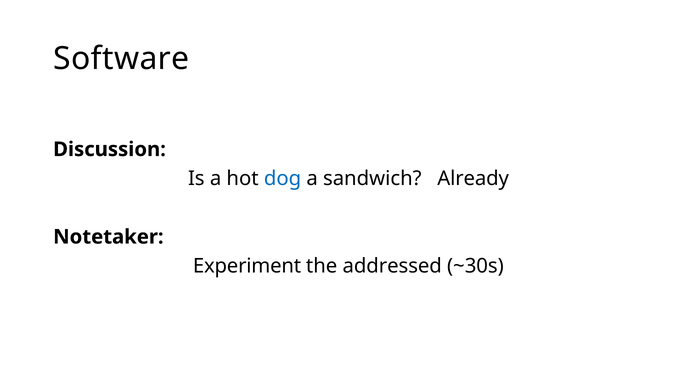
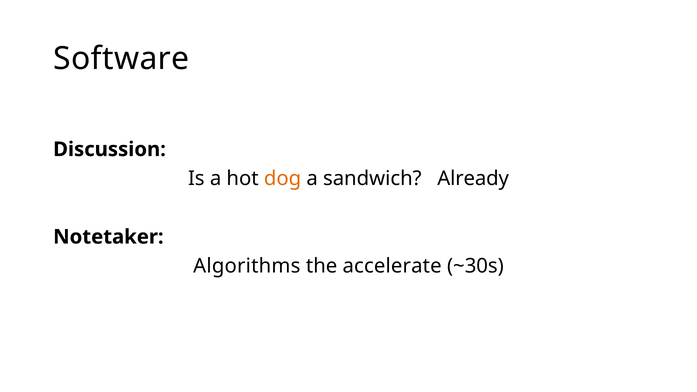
dog colour: blue -> orange
Experiment: Experiment -> Algorithms
addressed: addressed -> accelerate
